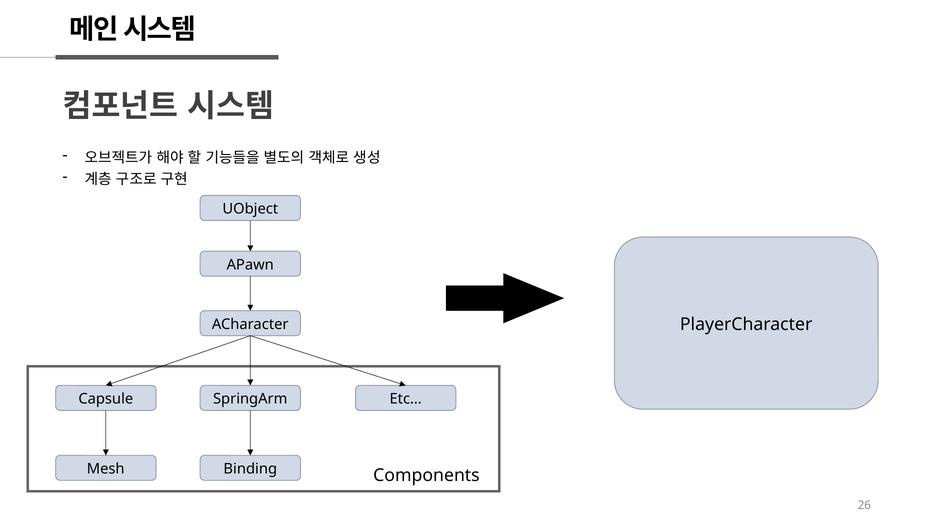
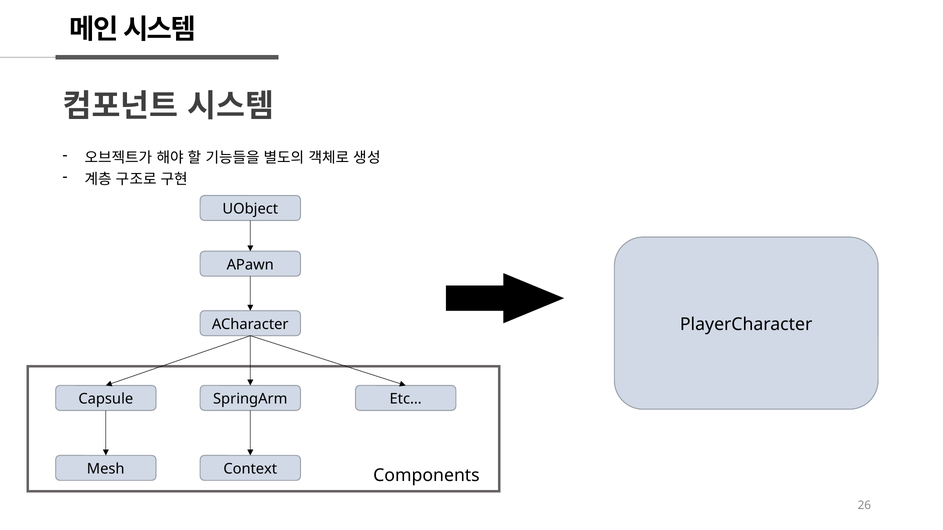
Binding: Binding -> Context
